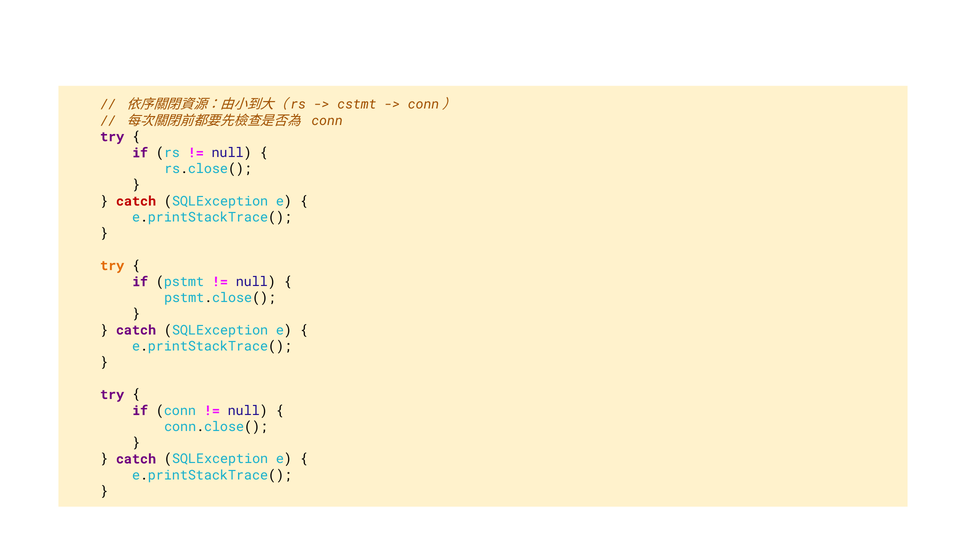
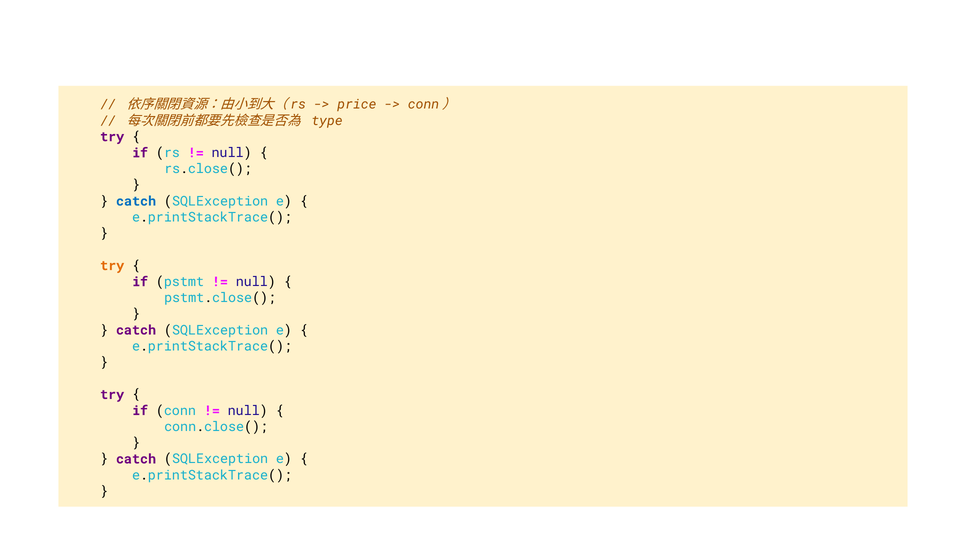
cstmt: cstmt -> price
conn at (327, 121): conn -> type
catch at (136, 201) colour: red -> blue
